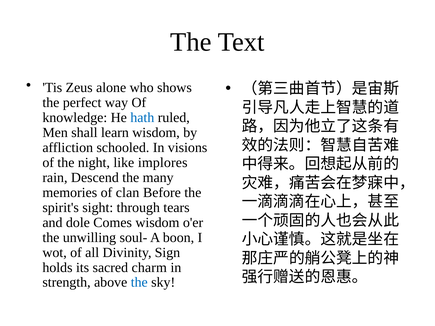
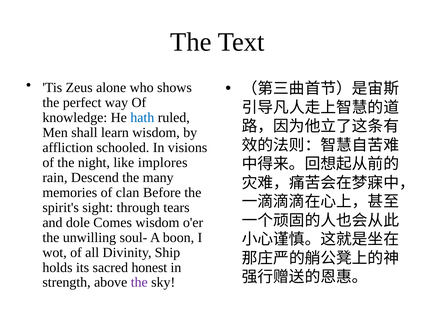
Sign: Sign -> Ship
charm: charm -> honest
the at (139, 283) colour: blue -> purple
